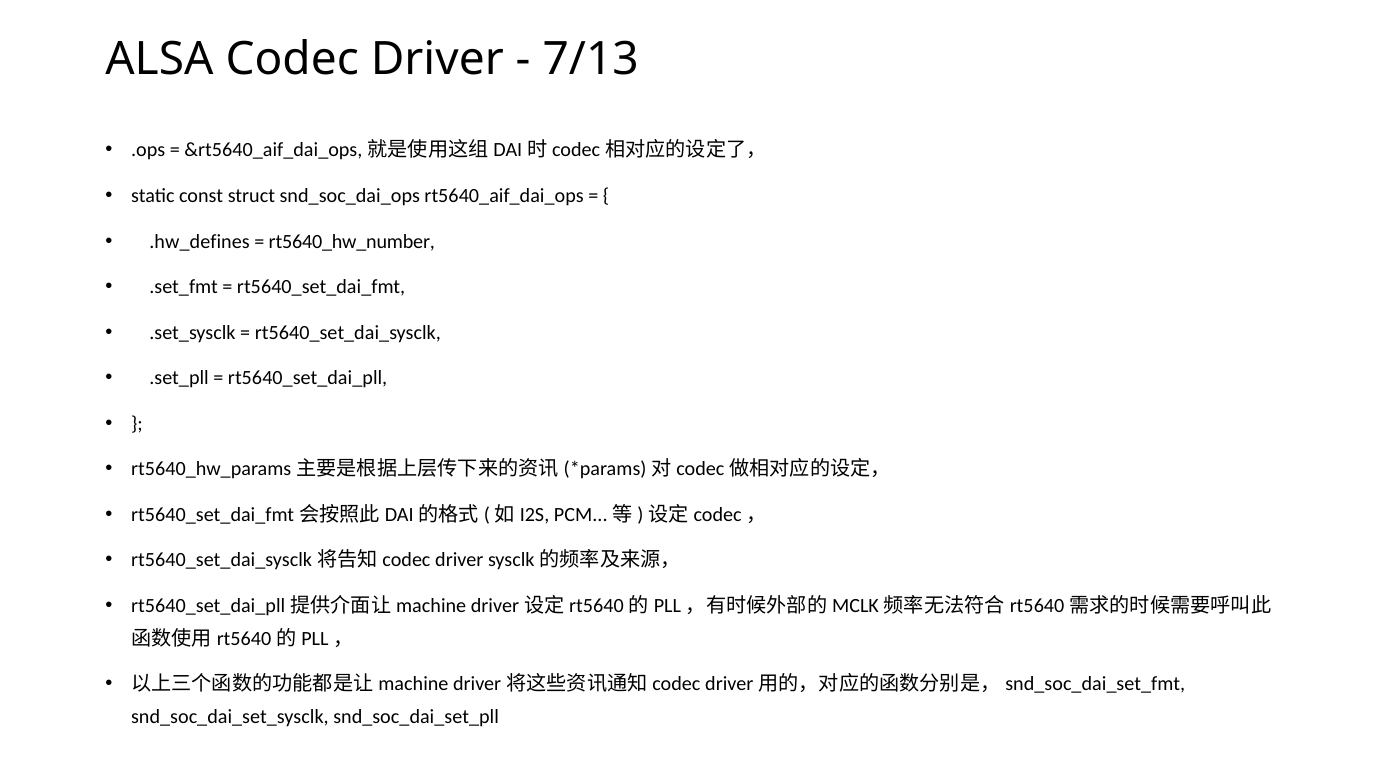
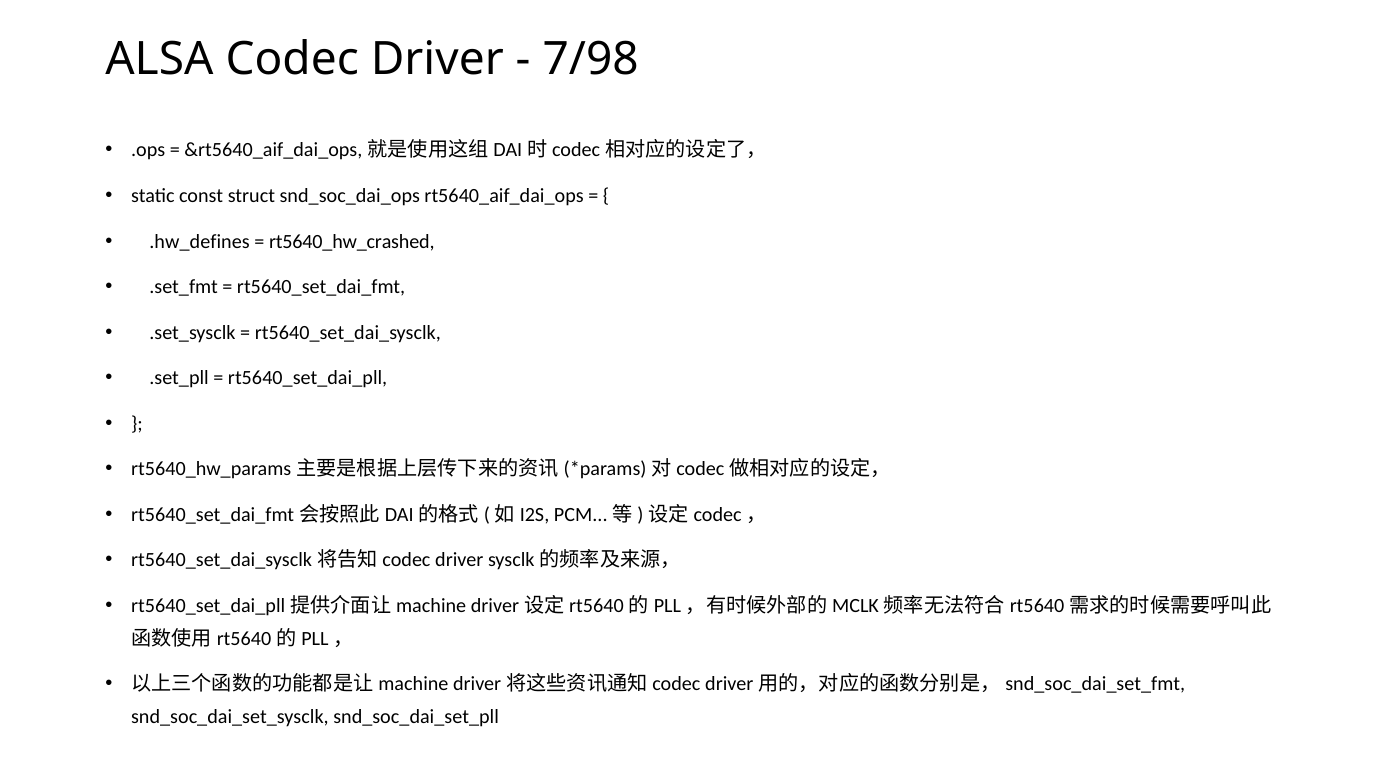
7/13: 7/13 -> 7/98
rt5640_hw_number: rt5640_hw_number -> rt5640_hw_crashed
